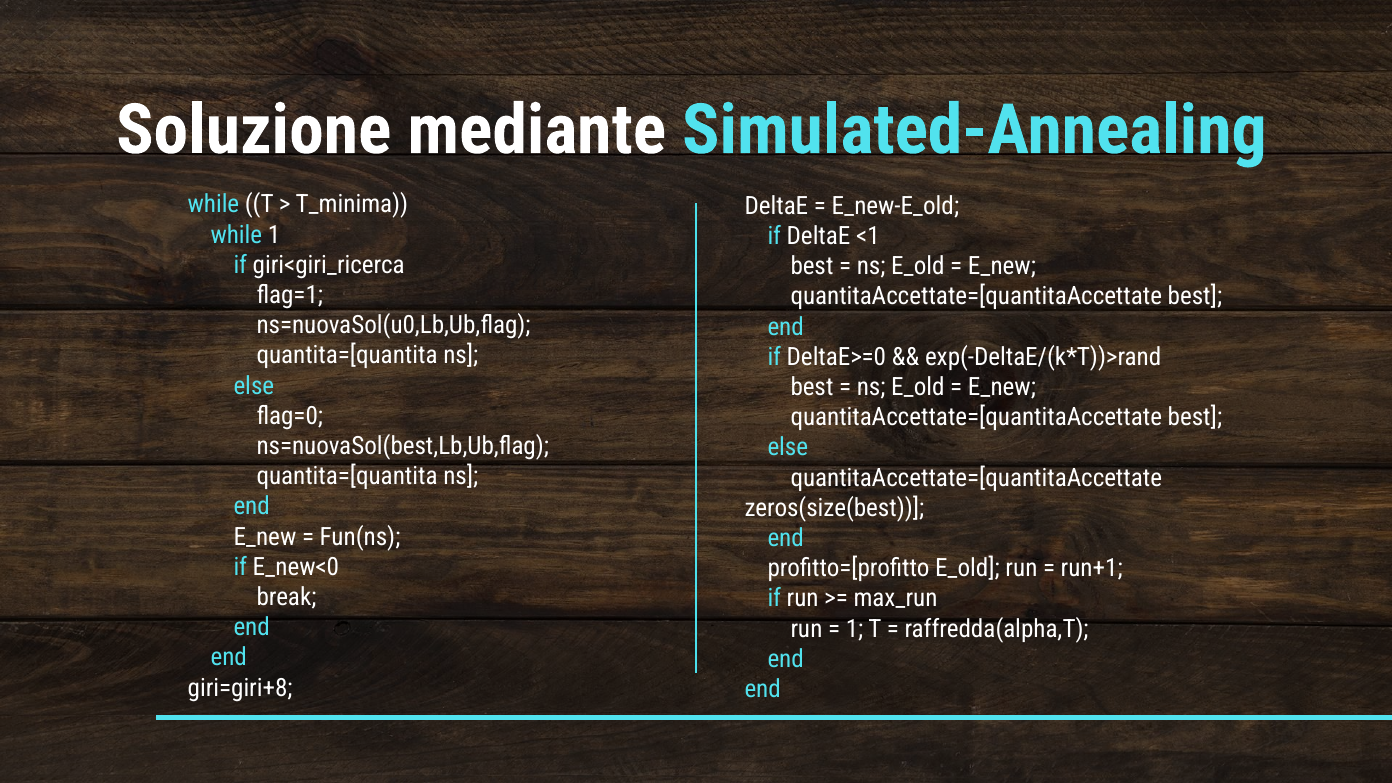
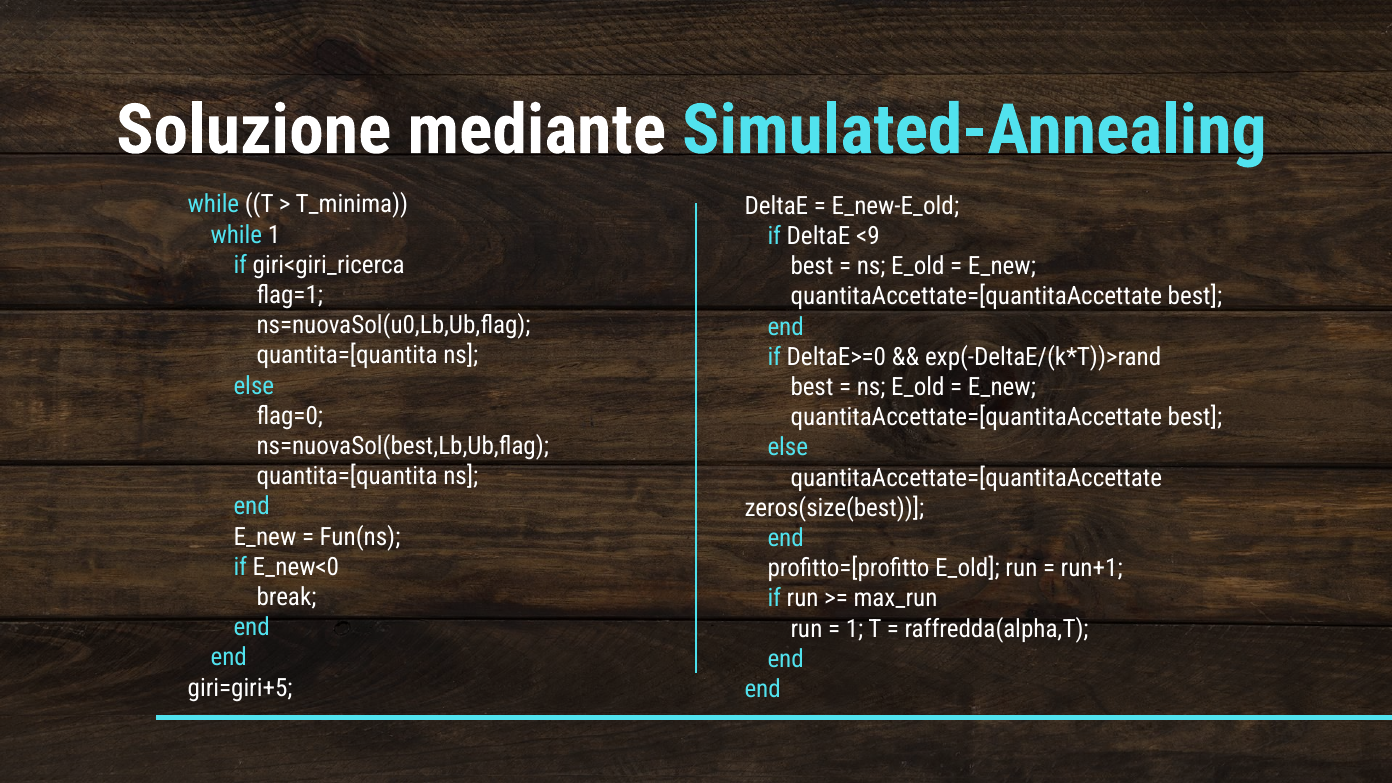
<1: <1 -> <9
giri=giri+8: giri=giri+8 -> giri=giri+5
